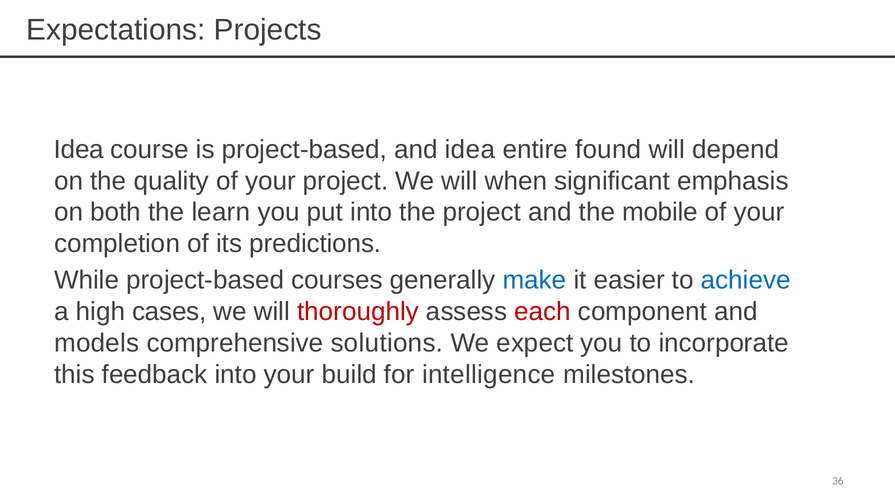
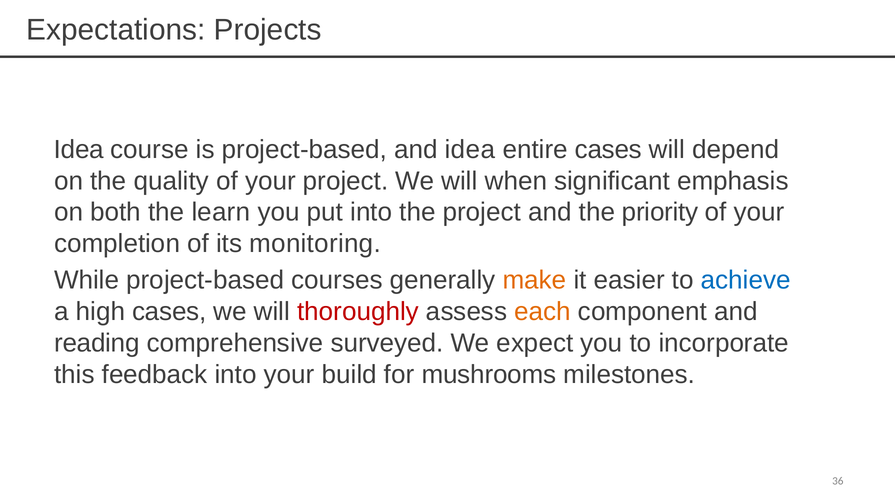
entire found: found -> cases
mobile: mobile -> priority
predictions: predictions -> monitoring
make colour: blue -> orange
each colour: red -> orange
models: models -> reading
solutions: solutions -> surveyed
intelligence: intelligence -> mushrooms
